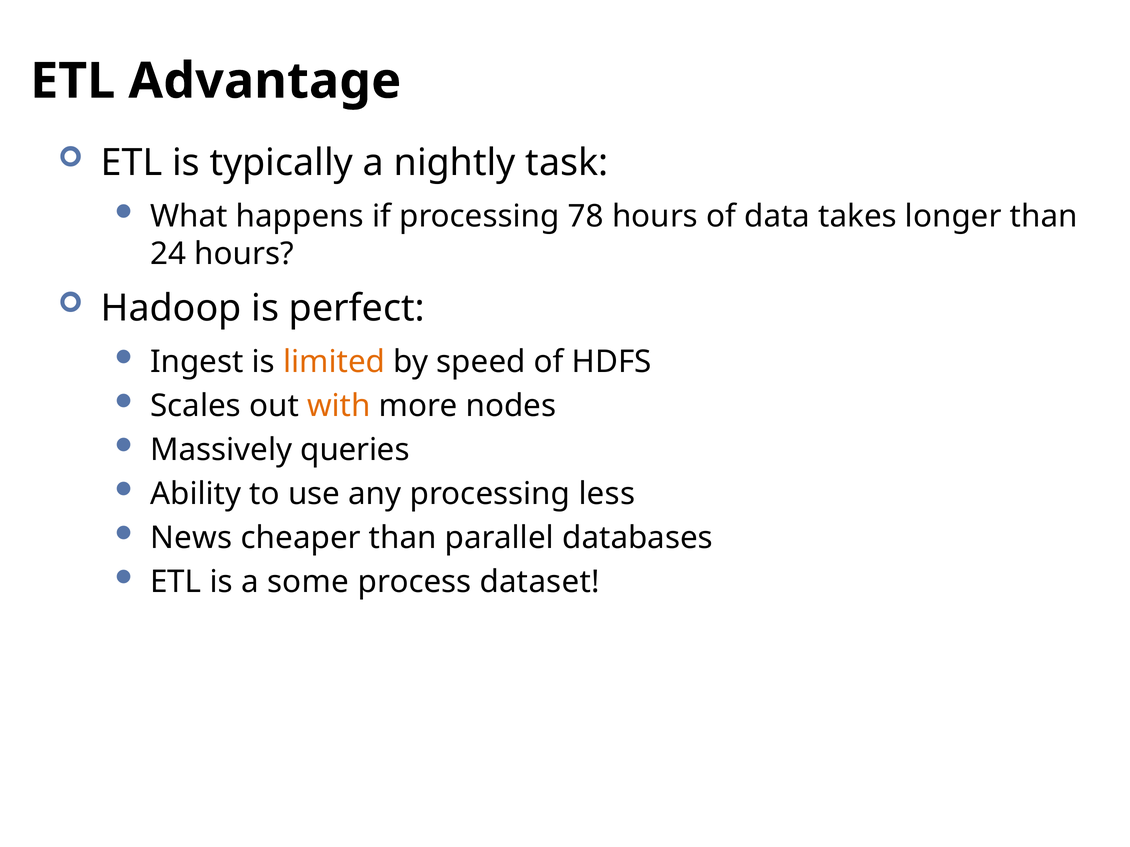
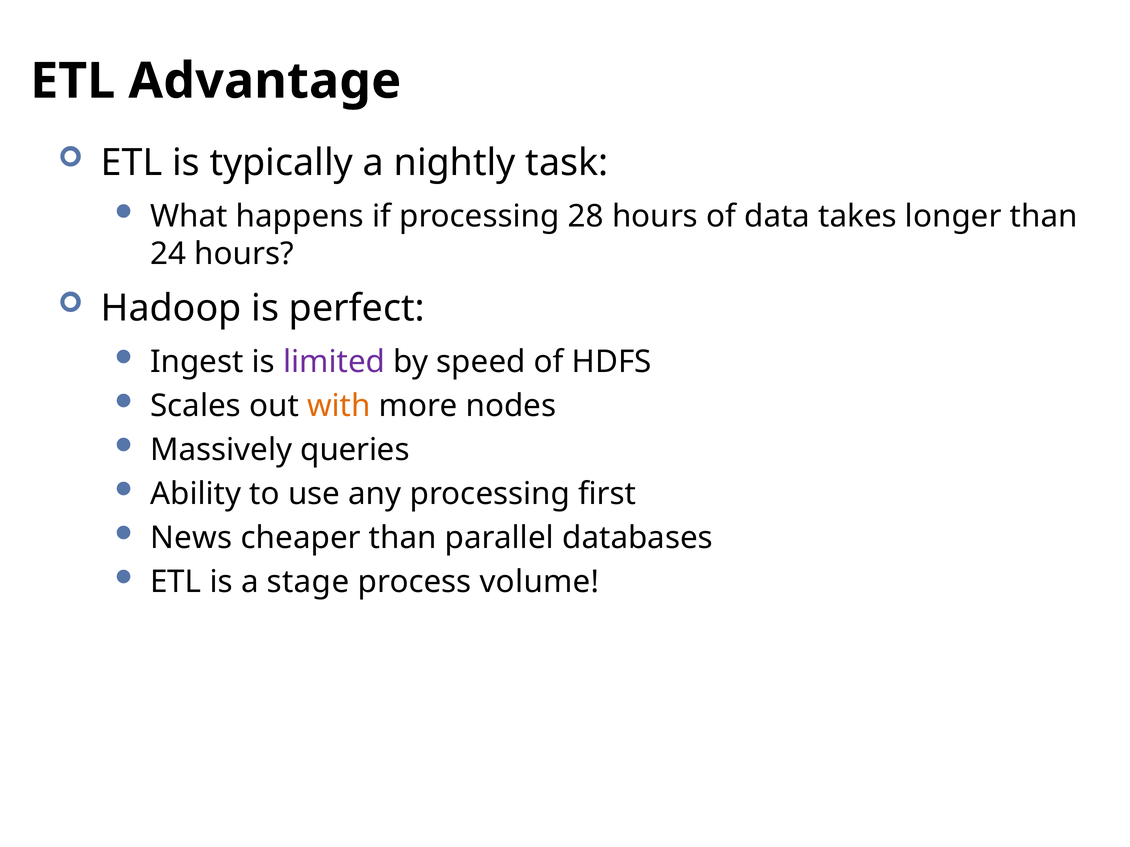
78: 78 -> 28
limited colour: orange -> purple
less: less -> first
some: some -> stage
dataset: dataset -> volume
